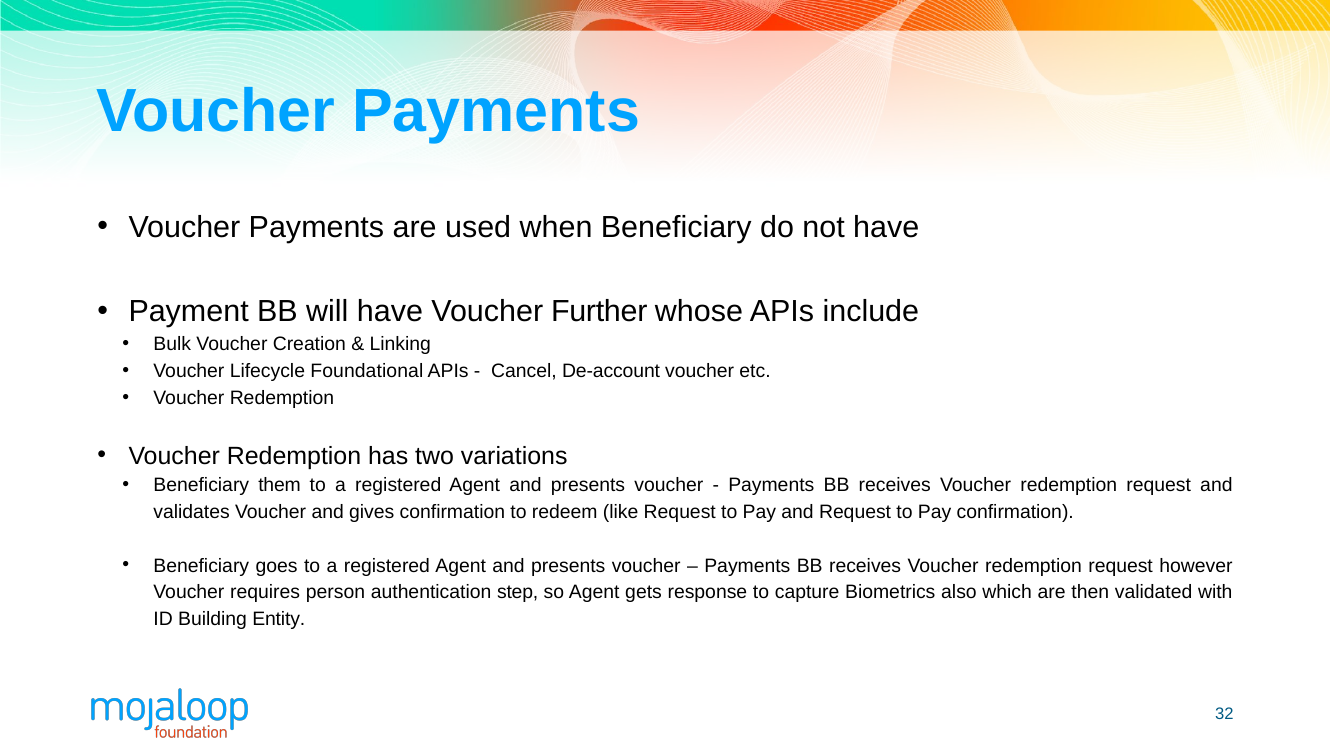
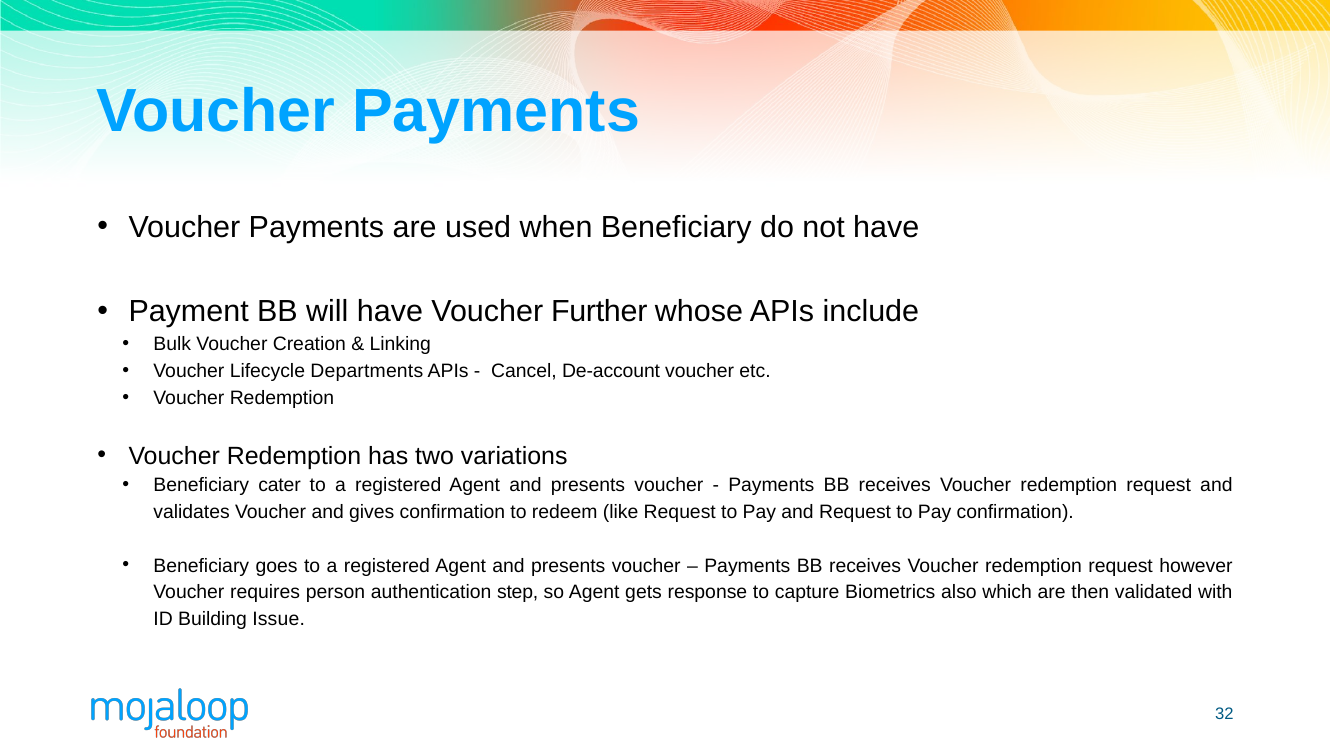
Foundational: Foundational -> Departments
them: them -> cater
Entity: Entity -> Issue
